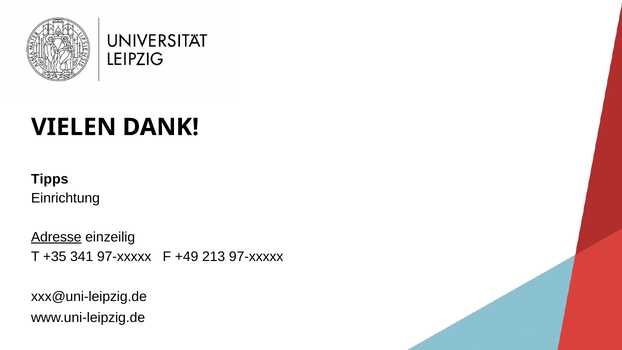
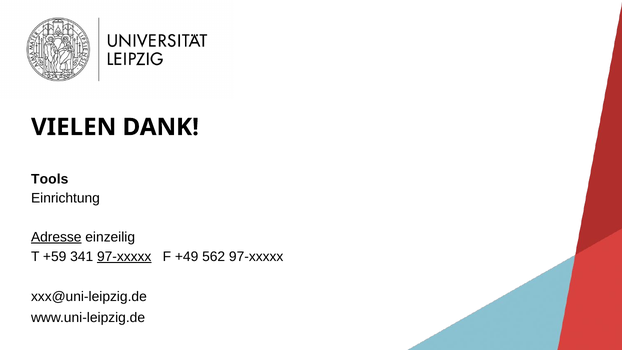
Tipps: Tipps -> Tools
+35: +35 -> +59
97-xxxxx at (124, 256) underline: none -> present
213: 213 -> 562
